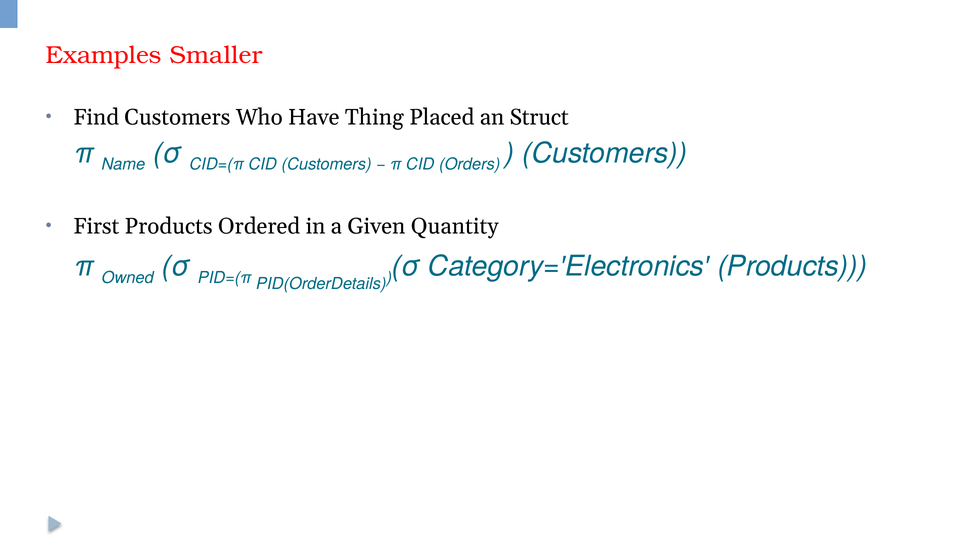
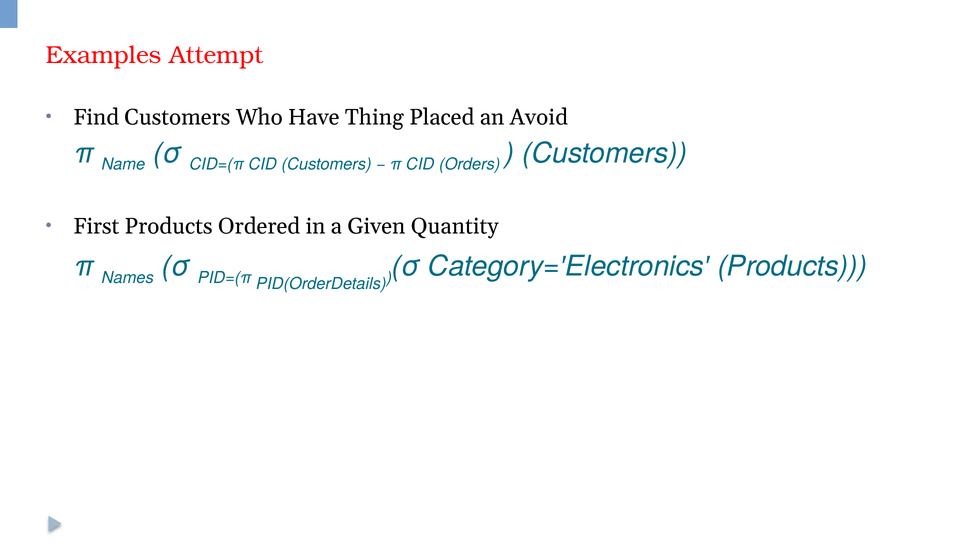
Smaller: Smaller -> Attempt
Struct: Struct -> Avoid
Owned: Owned -> Names
